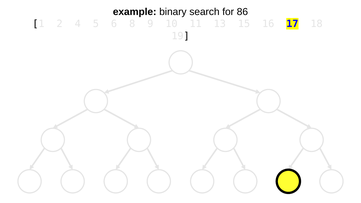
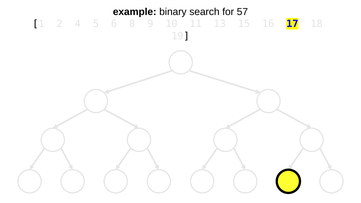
86: 86 -> 57
